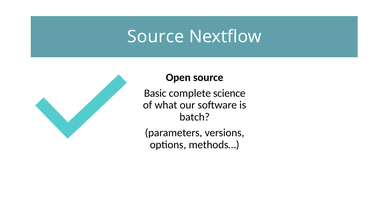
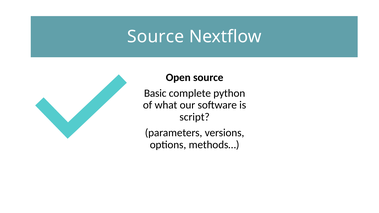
science: science -> python
batch: batch -> script
